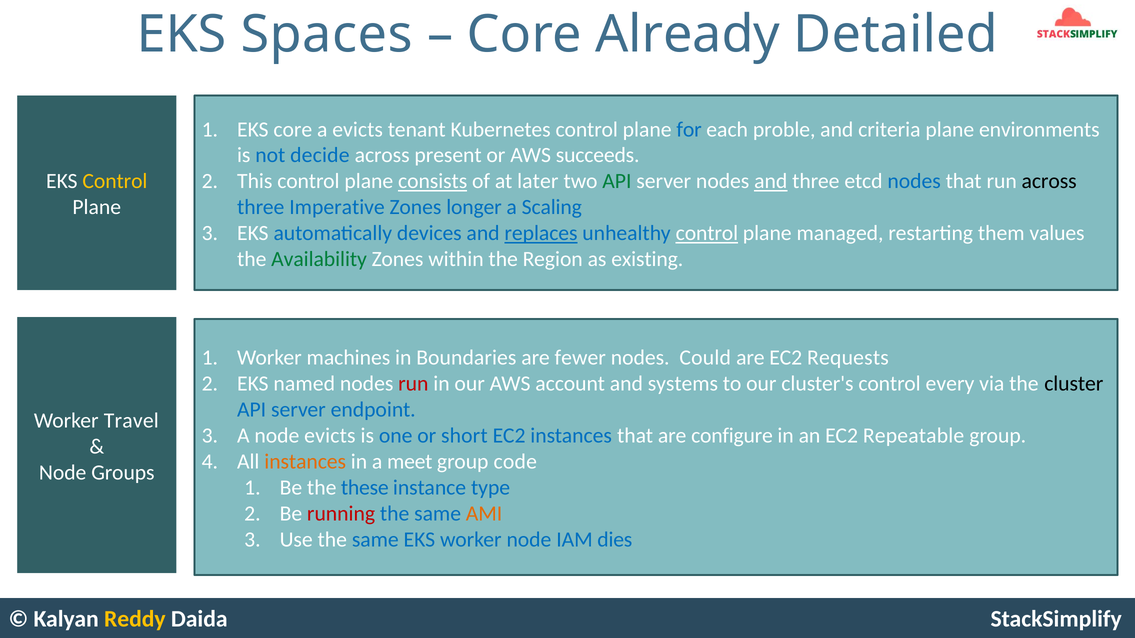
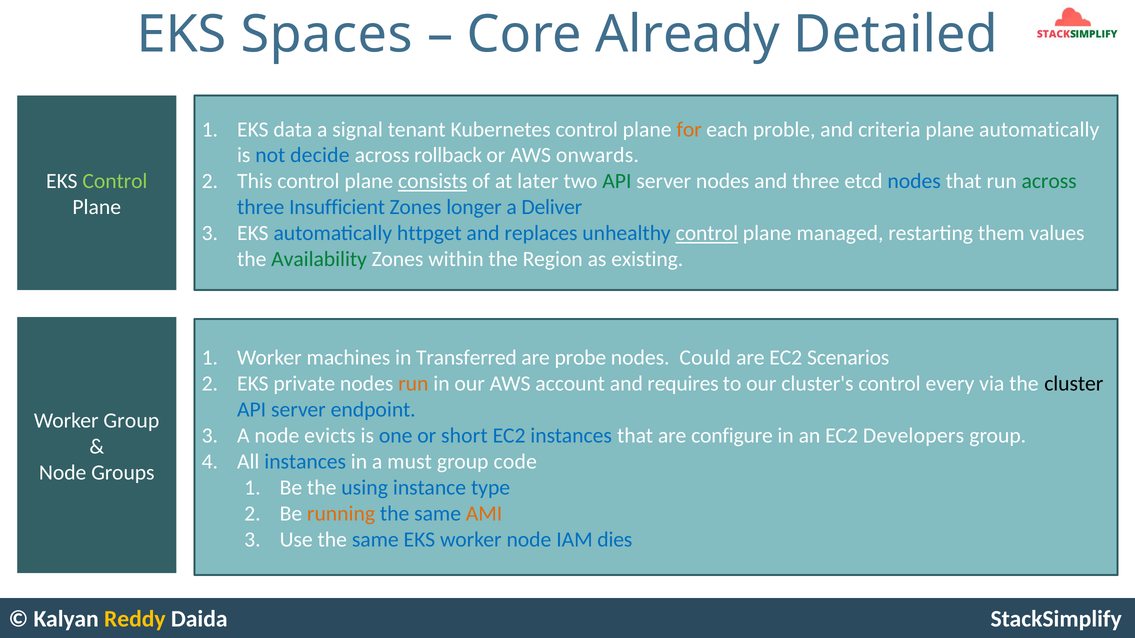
EKS core: core -> data
a evicts: evicts -> signal
for colour: blue -> orange
plane environments: environments -> automatically
present: present -> rollback
succeeds: succeeds -> onwards
Control at (115, 181) colour: yellow -> light green
and at (771, 181) underline: present -> none
across at (1049, 181) colour: black -> green
Imperative: Imperative -> Insufficient
Scaling: Scaling -> Deliver
devices: devices -> httpget
replaces underline: present -> none
Boundaries: Boundaries -> Transferred
fewer: fewer -> probe
Requests: Requests -> Scenarios
named: named -> private
run at (413, 384) colour: red -> orange
systems: systems -> requires
Worker Travel: Travel -> Group
Repeatable: Repeatable -> Developers
instances at (305, 462) colour: orange -> blue
meet: meet -> must
these: these -> using
running colour: red -> orange
